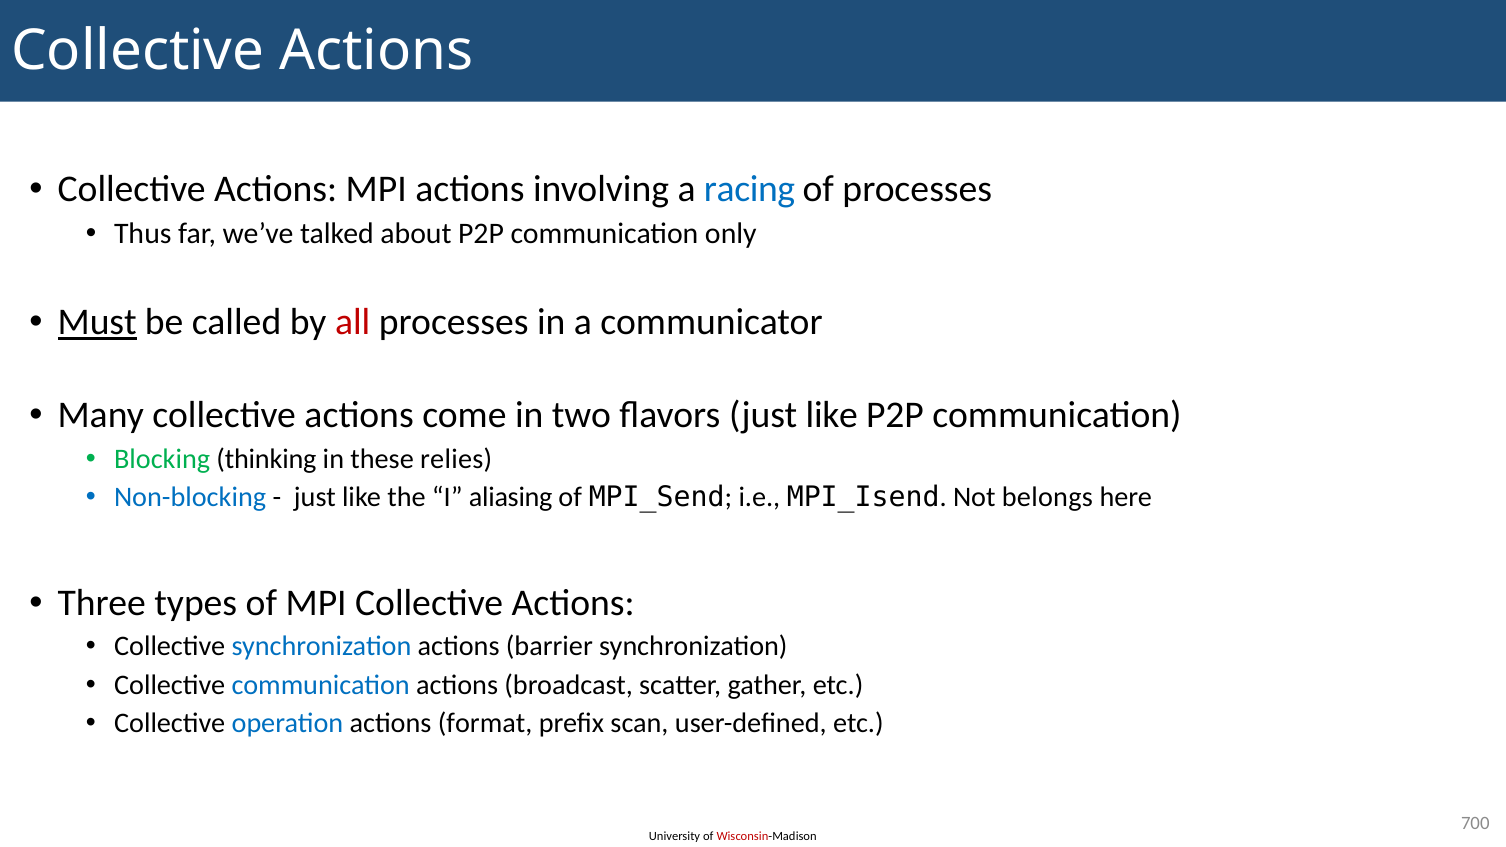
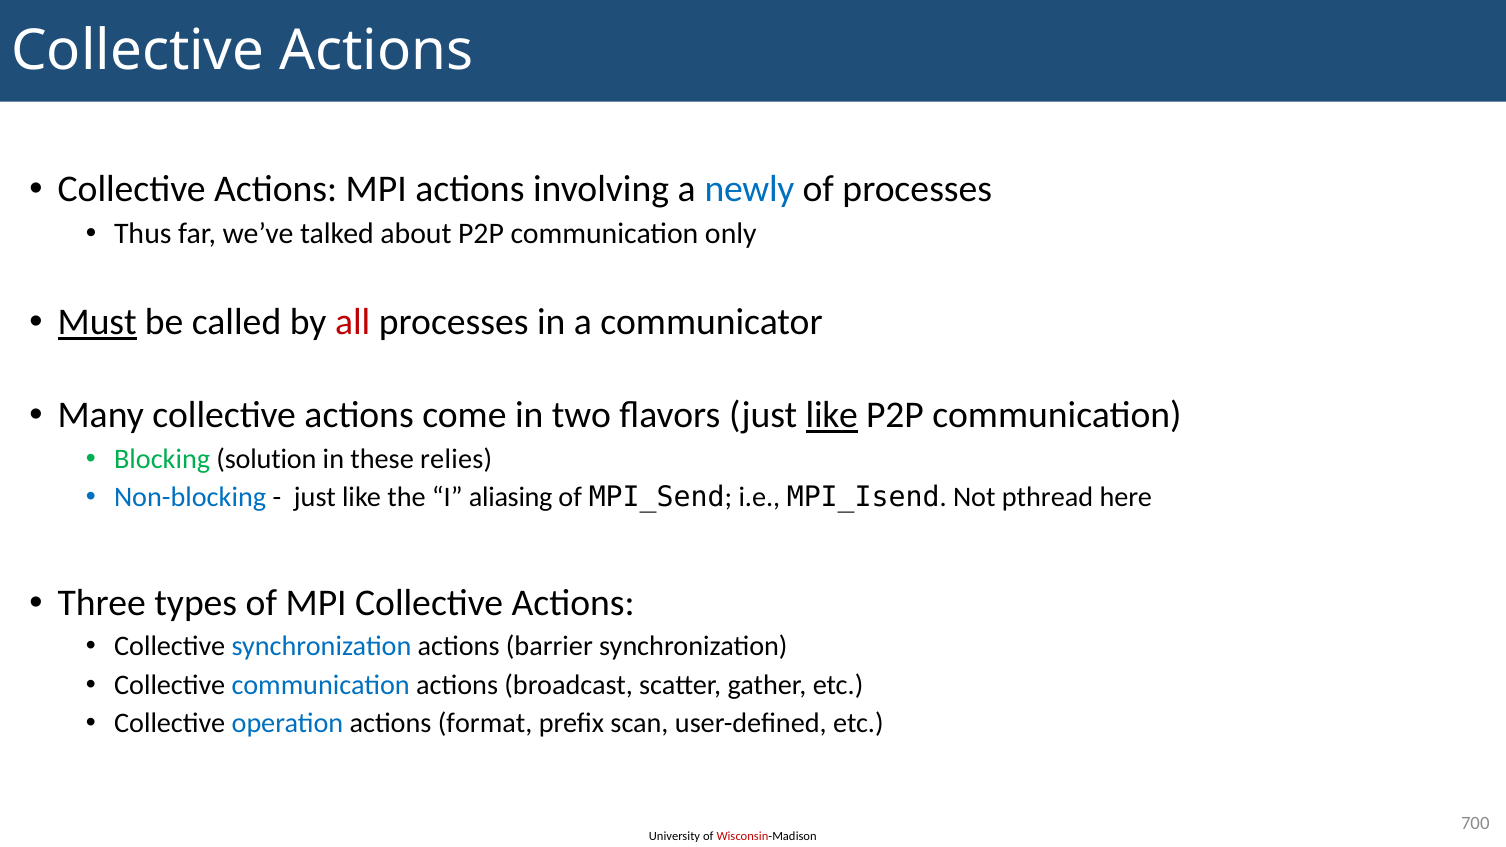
racing: racing -> newly
like at (832, 415) underline: none -> present
thinking: thinking -> solution
belongs: belongs -> pthread
